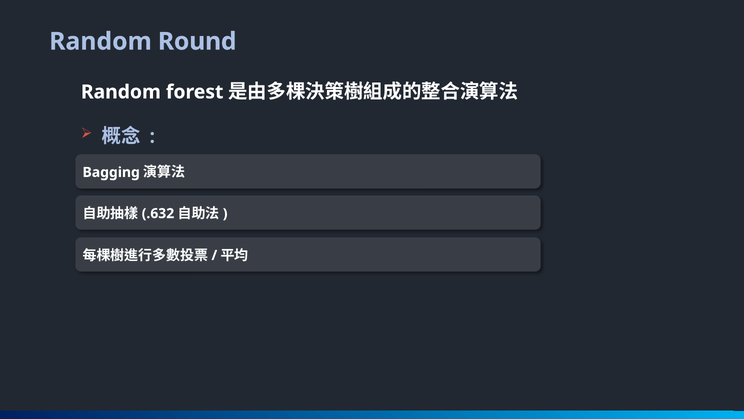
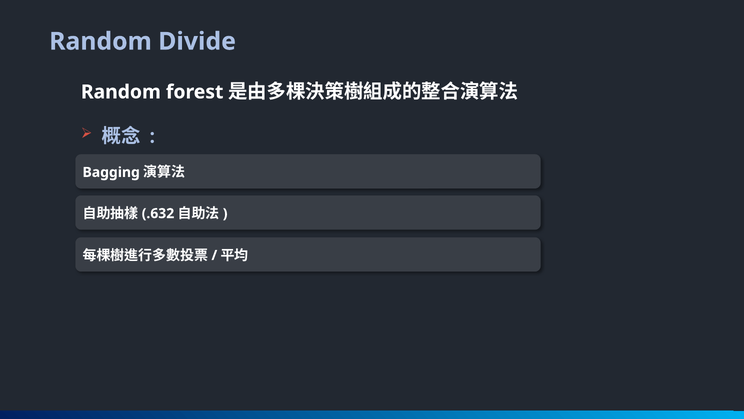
Round: Round -> Divide
